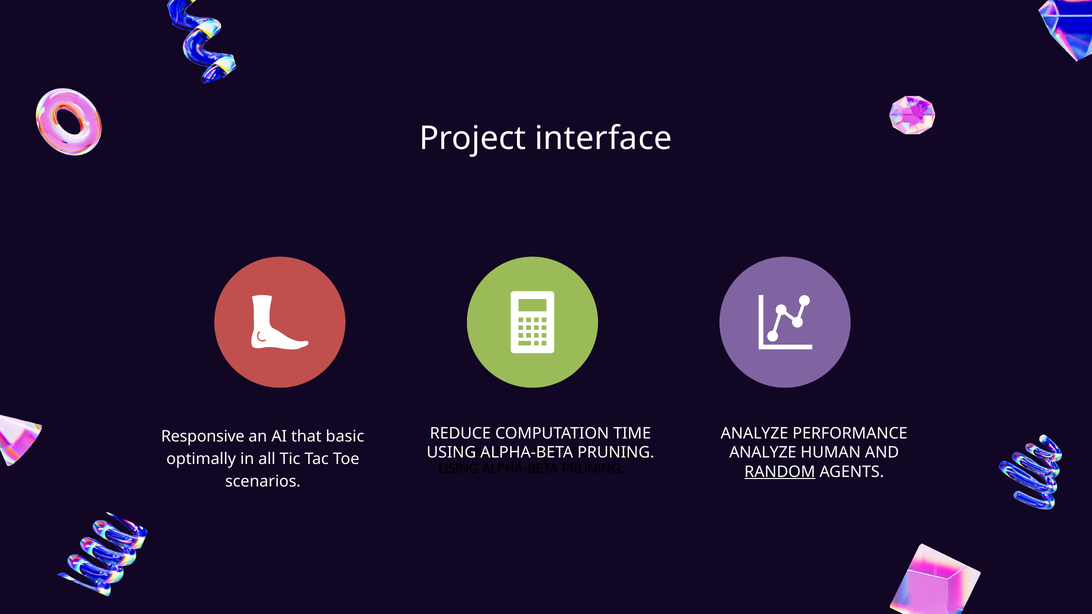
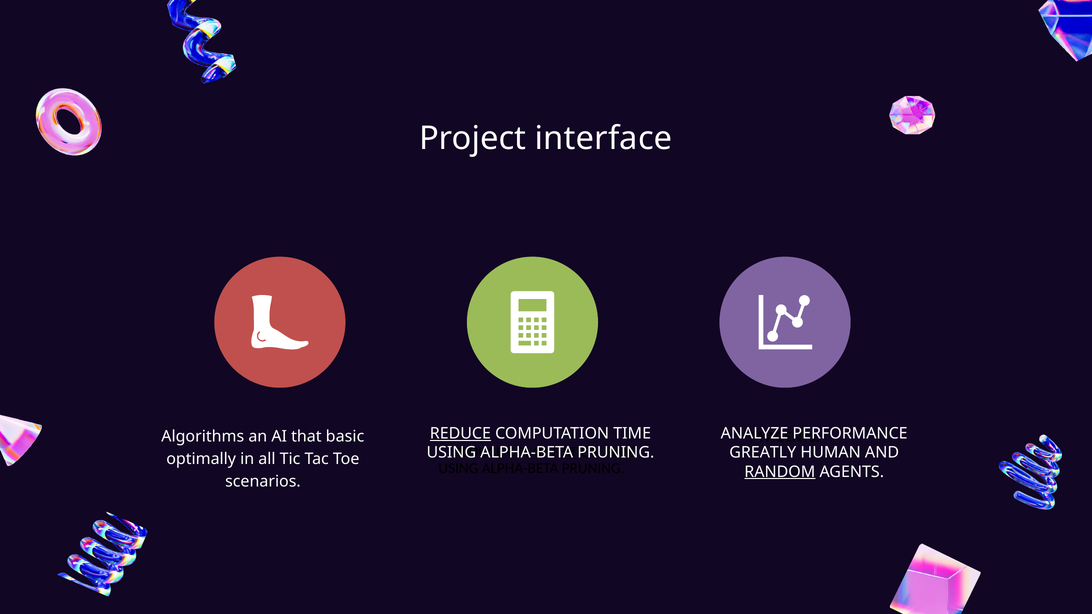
REDUCE at (460, 434) underline: none -> present
Responsive: Responsive -> Algorithms
ANALYZE at (763, 453): ANALYZE -> GREATLY
